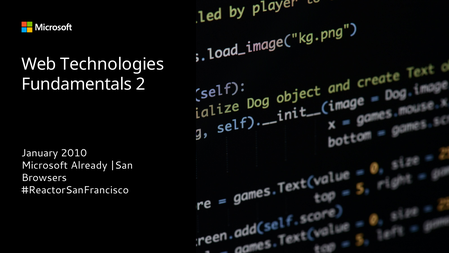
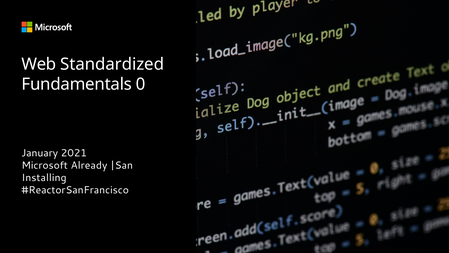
Technologies: Technologies -> Standardized
2: 2 -> 0
2010: 2010 -> 2021
Browsers: Browsers -> Installing
